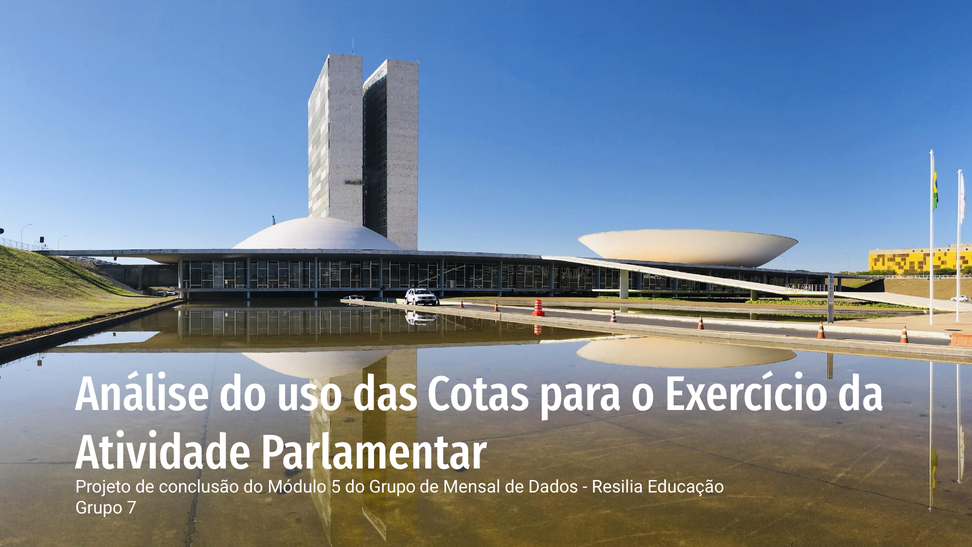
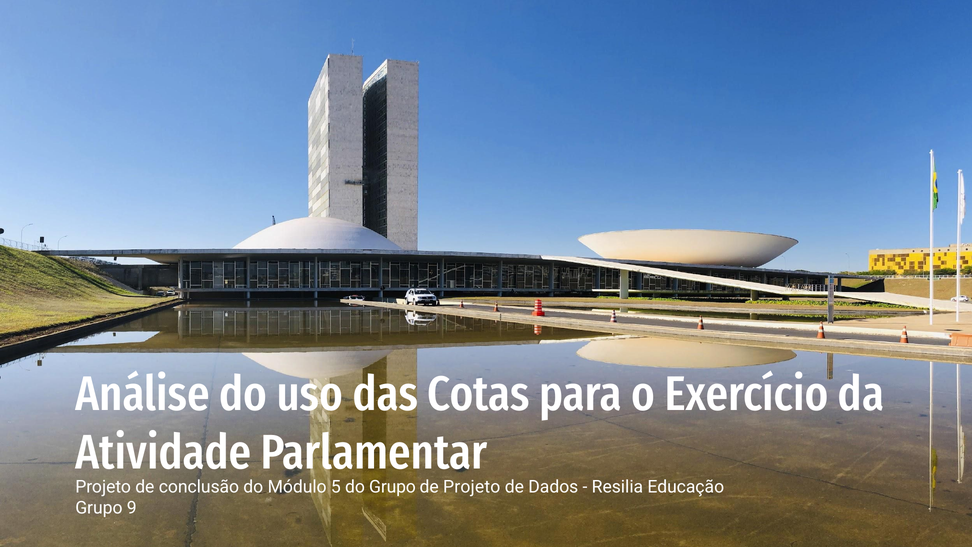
de Mensal: Mensal -> Projeto
7: 7 -> 9
